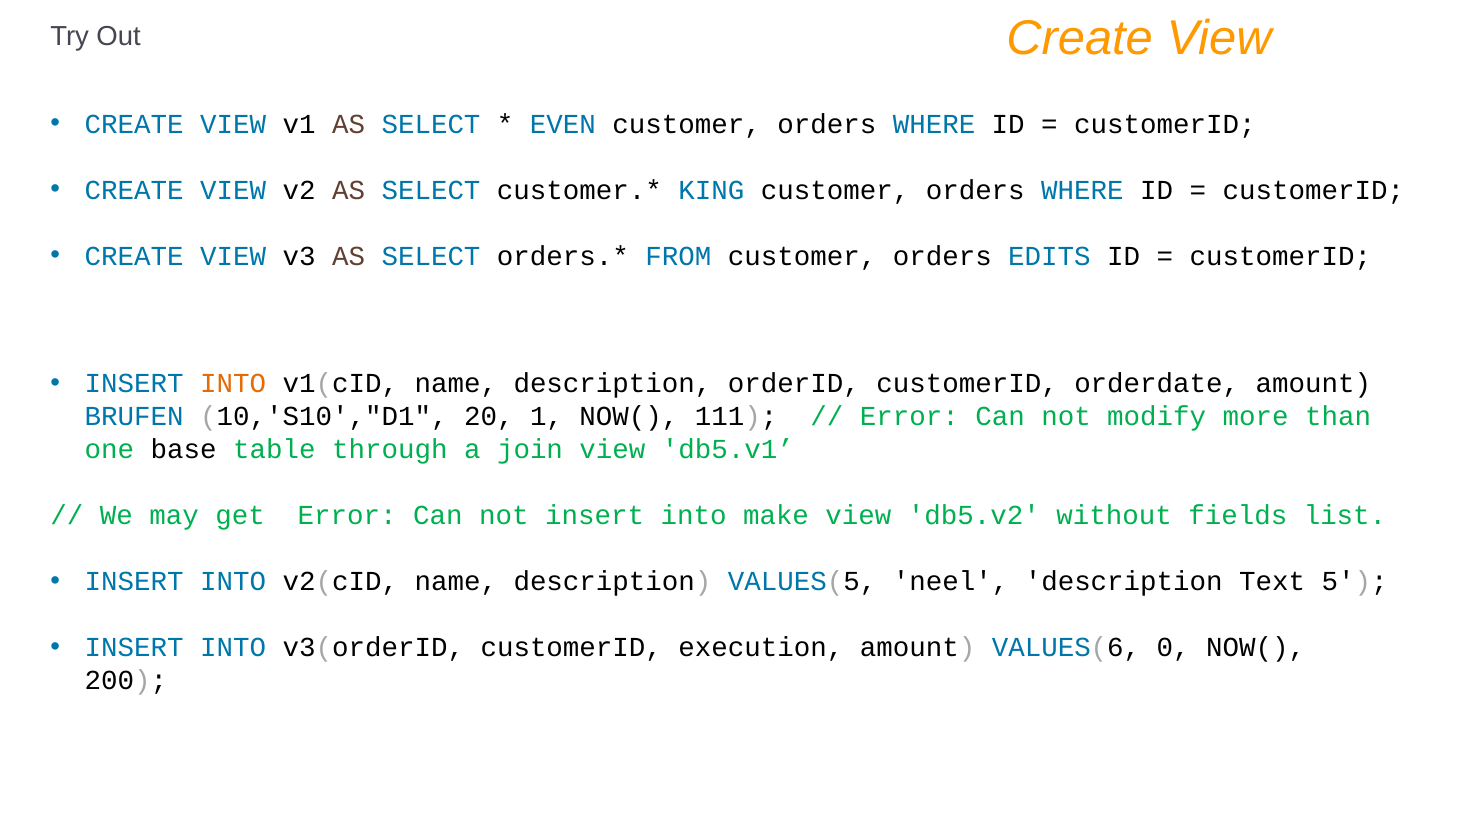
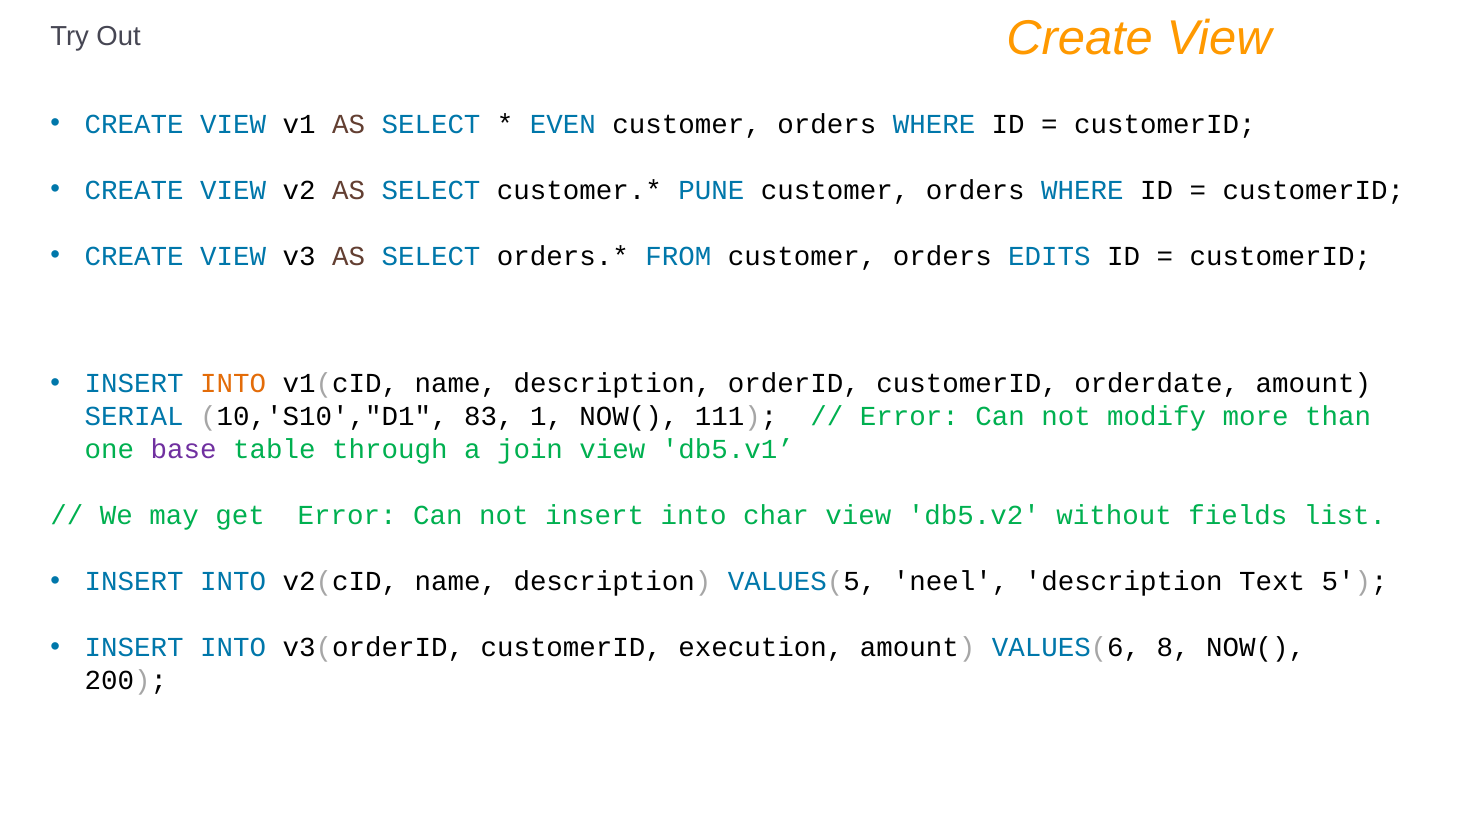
KING: KING -> PUNE
BRUFEN: BRUFEN -> SERIAL
20: 20 -> 83
base colour: black -> purple
make: make -> char
0: 0 -> 8
